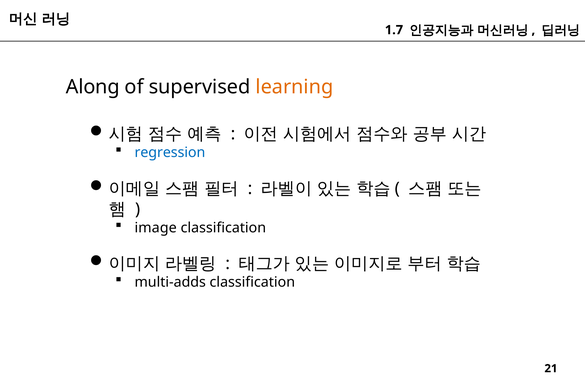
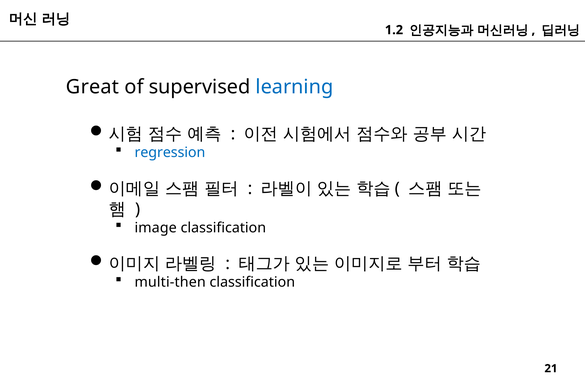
1.7: 1.7 -> 1.2
Along: Along -> Great
learning colour: orange -> blue
multi-adds: multi-adds -> multi-then
